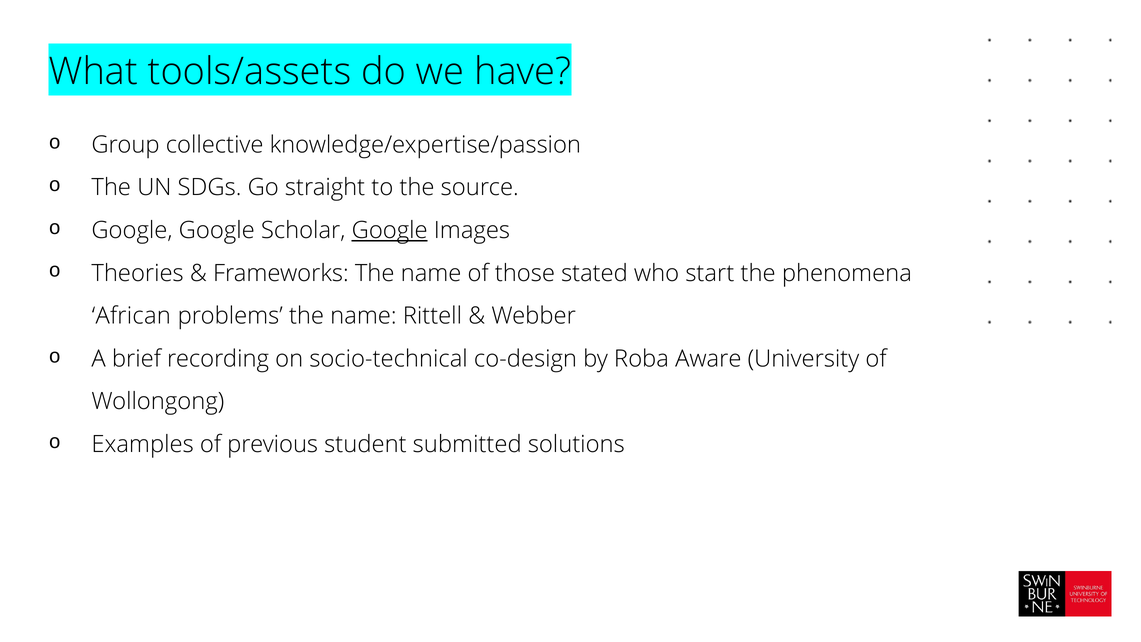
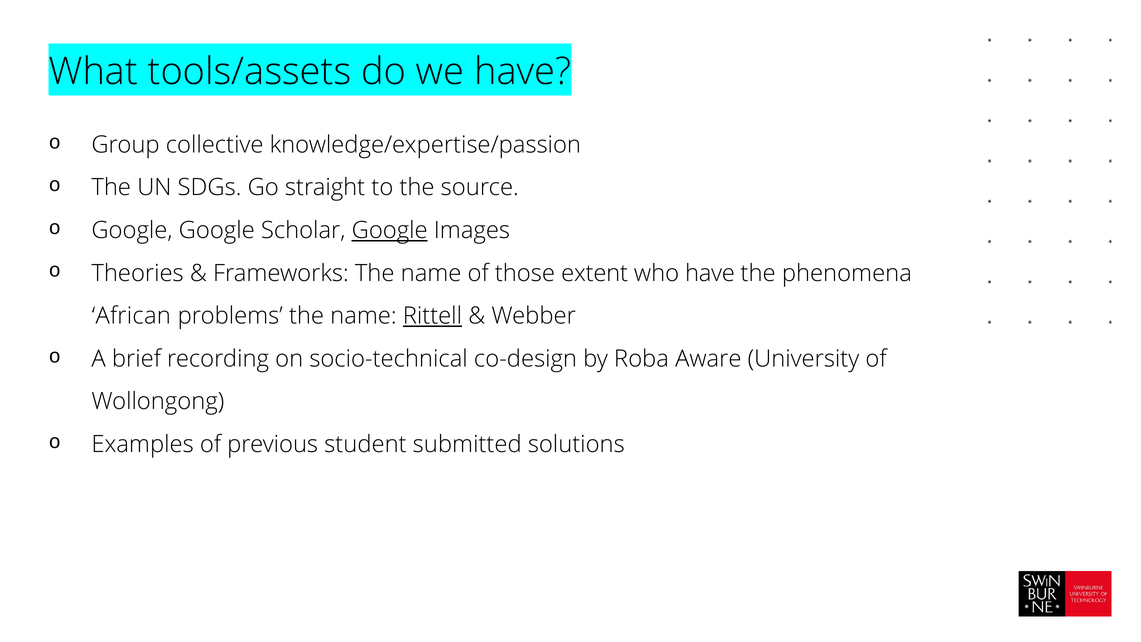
stated: stated -> extent
who start: start -> have
Rittell underline: none -> present
